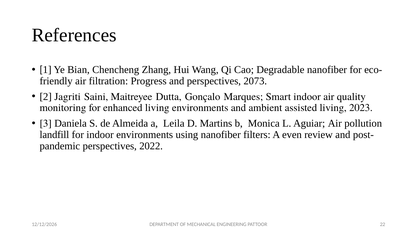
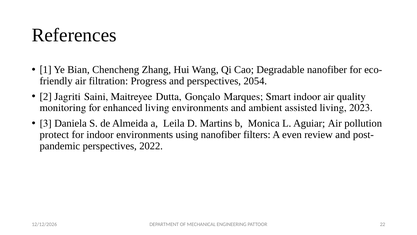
2073: 2073 -> 2054
landfill: landfill -> protect
